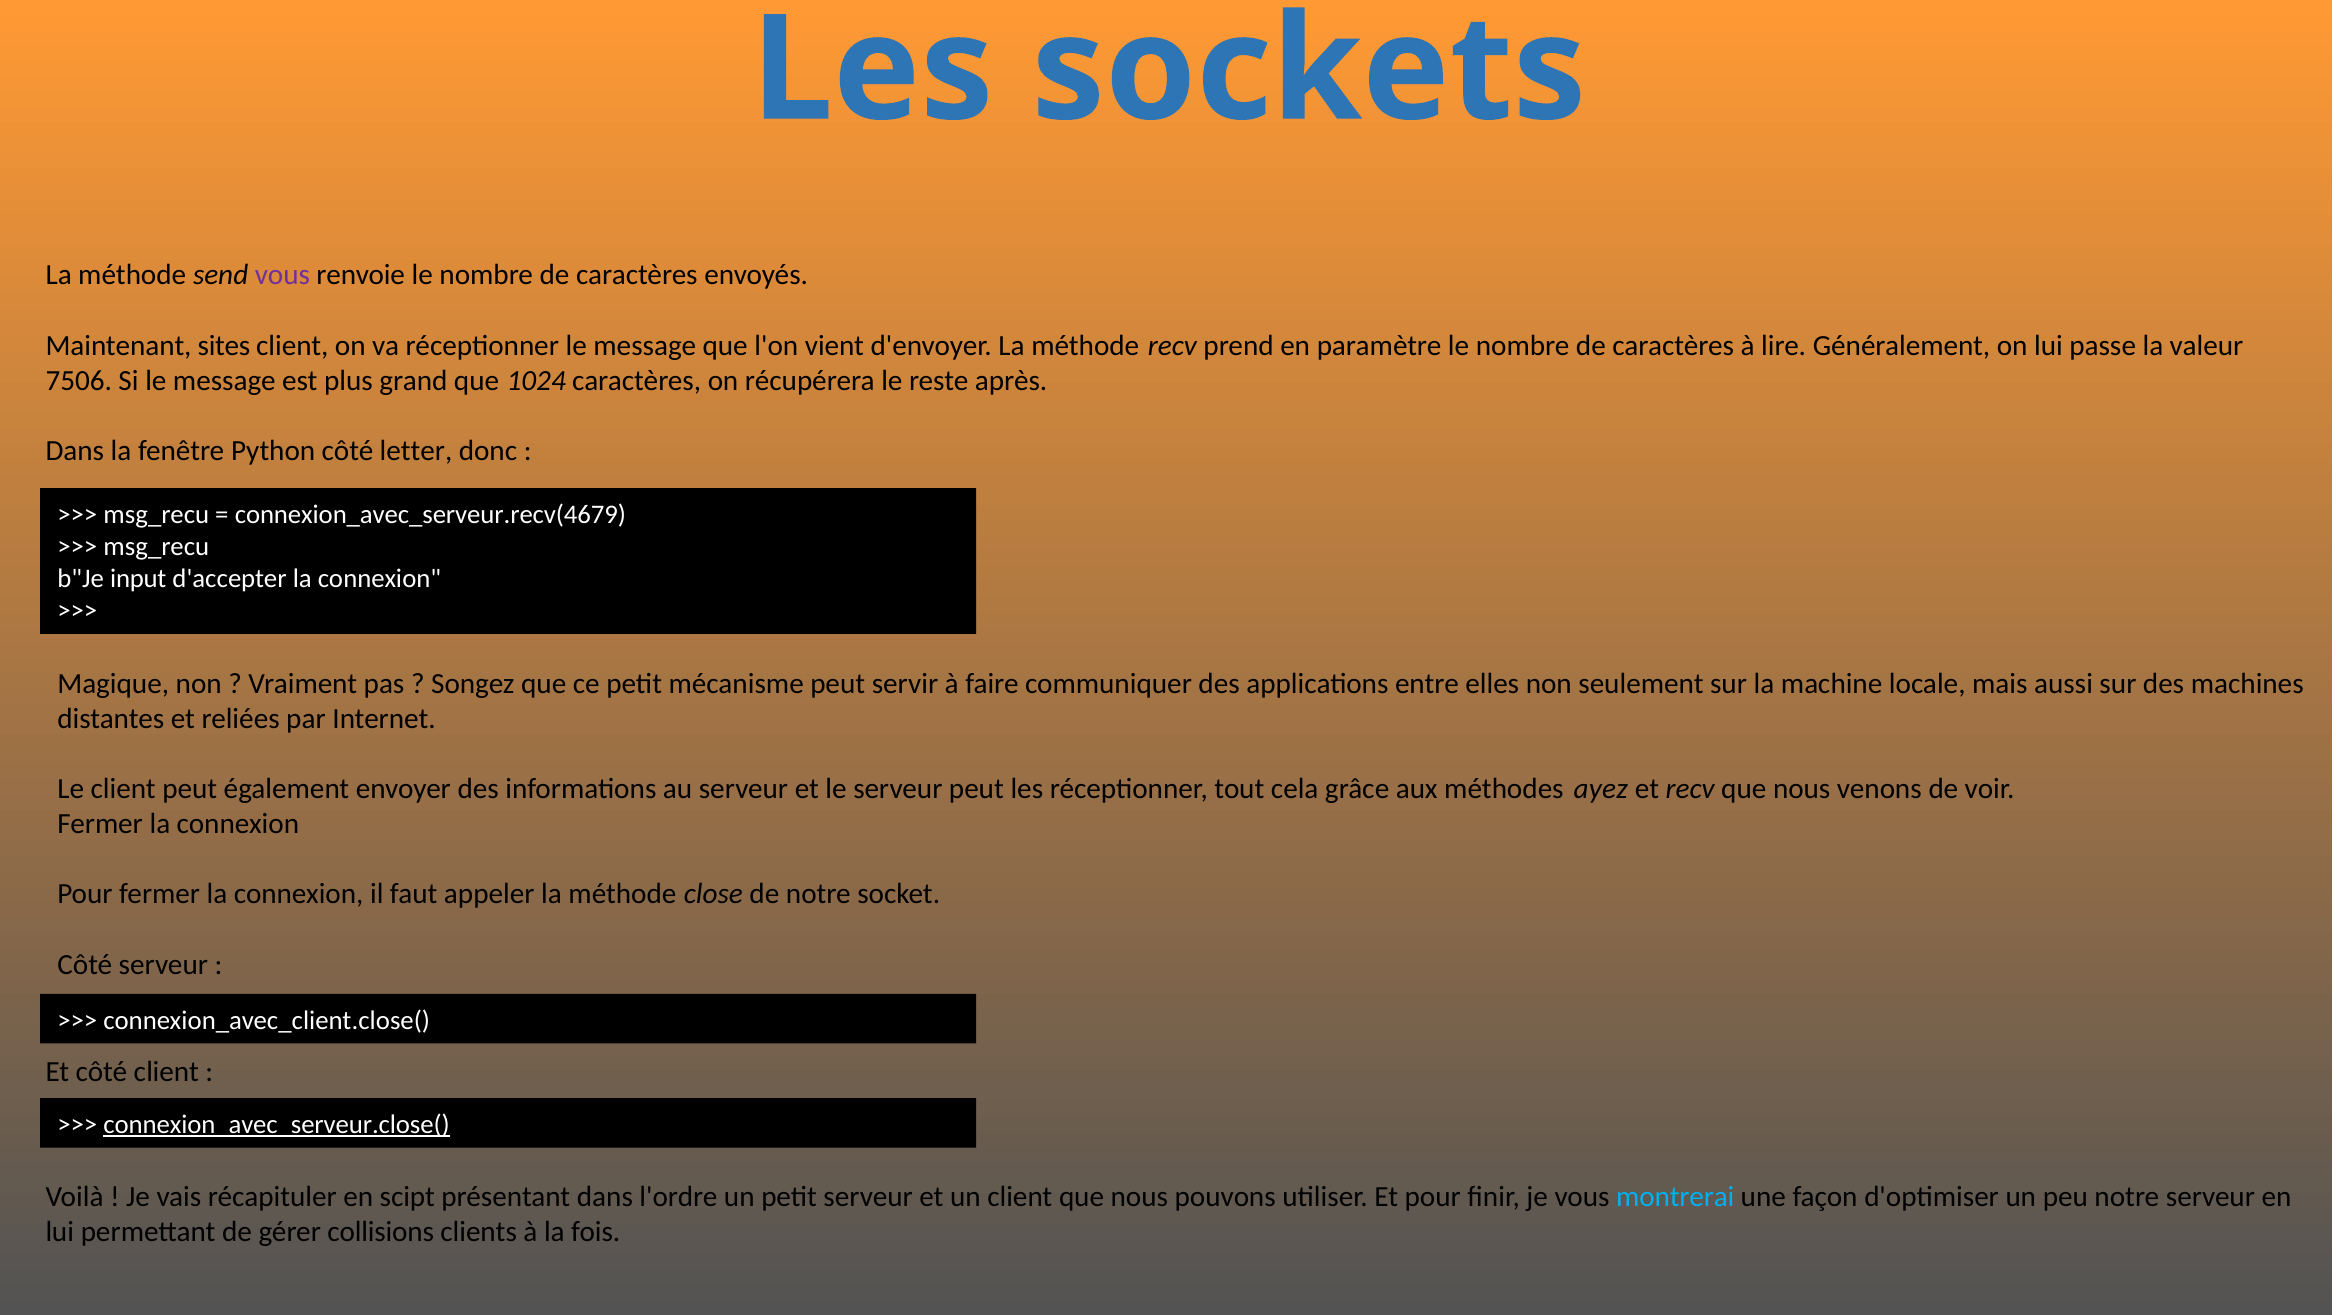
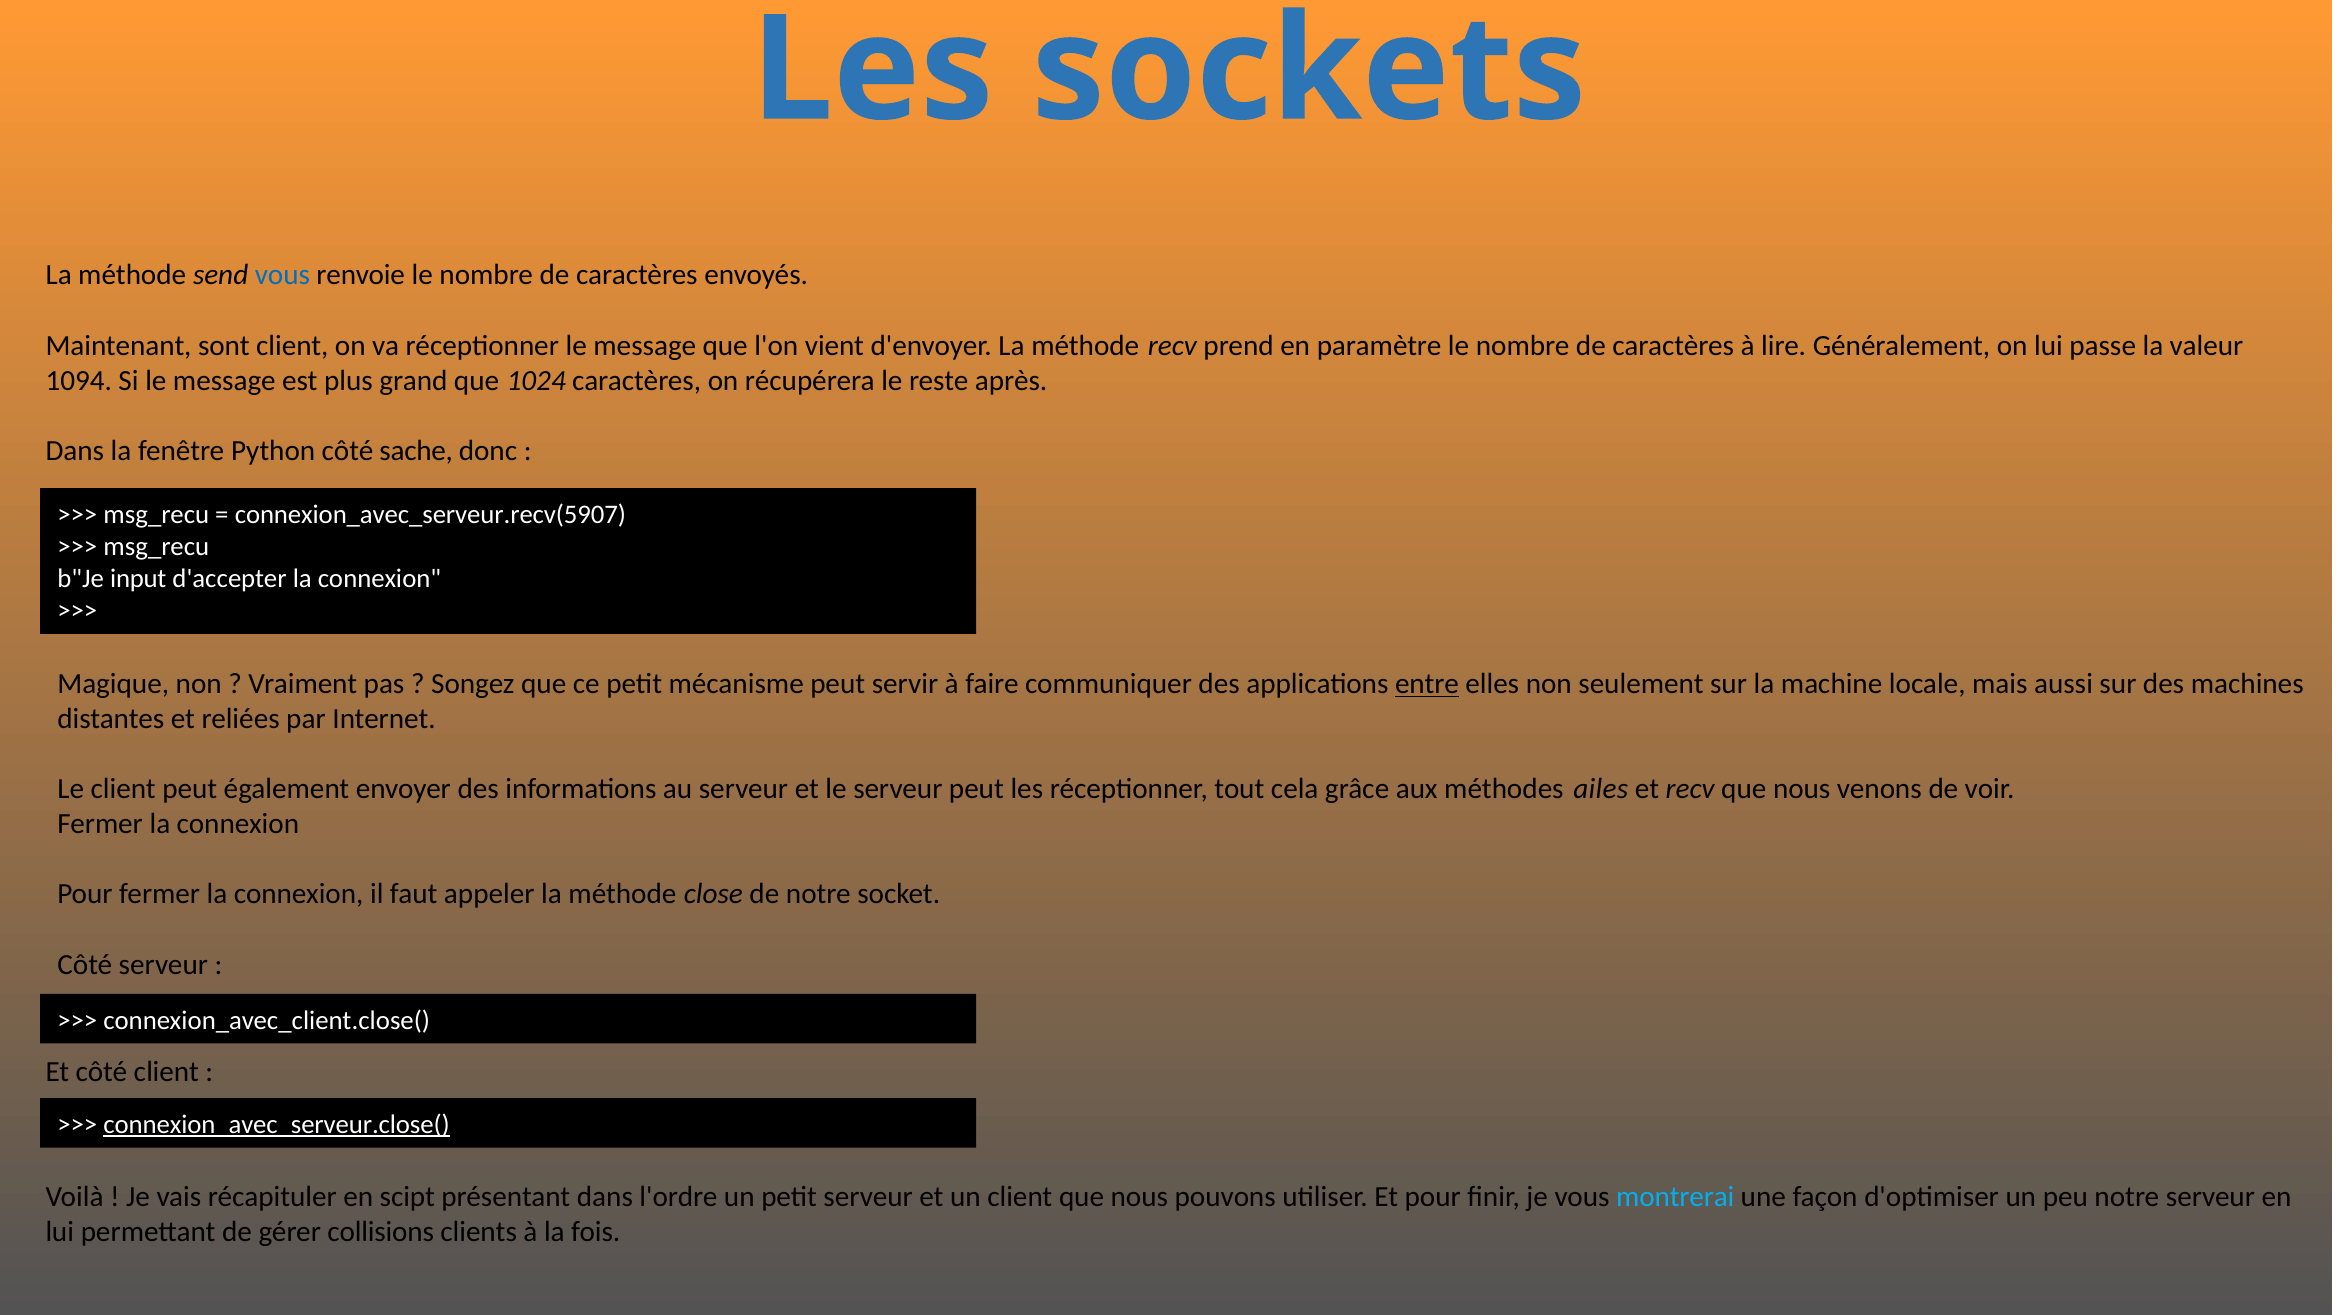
vous at (282, 275) colour: purple -> blue
sites: sites -> sont
7506: 7506 -> 1094
letter: letter -> sache
connexion_avec_serveur.recv(4679: connexion_avec_serveur.recv(4679 -> connexion_avec_serveur.recv(5907
entre underline: none -> present
ayez: ayez -> ailes
